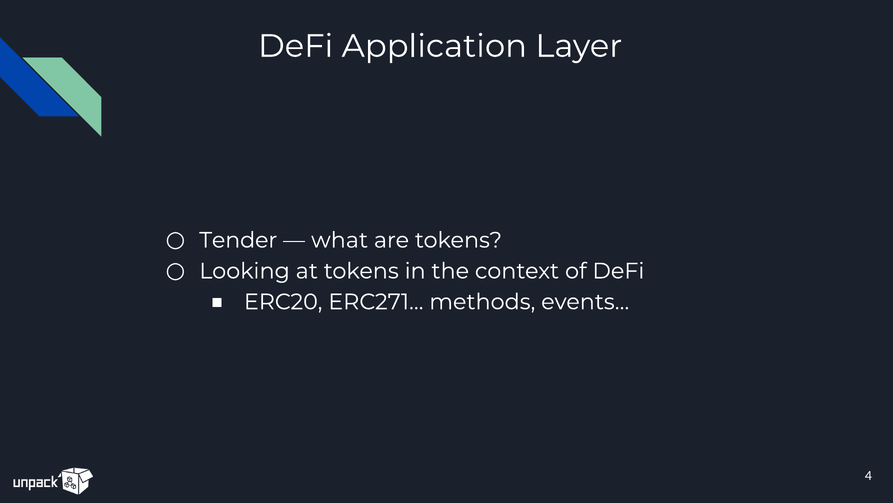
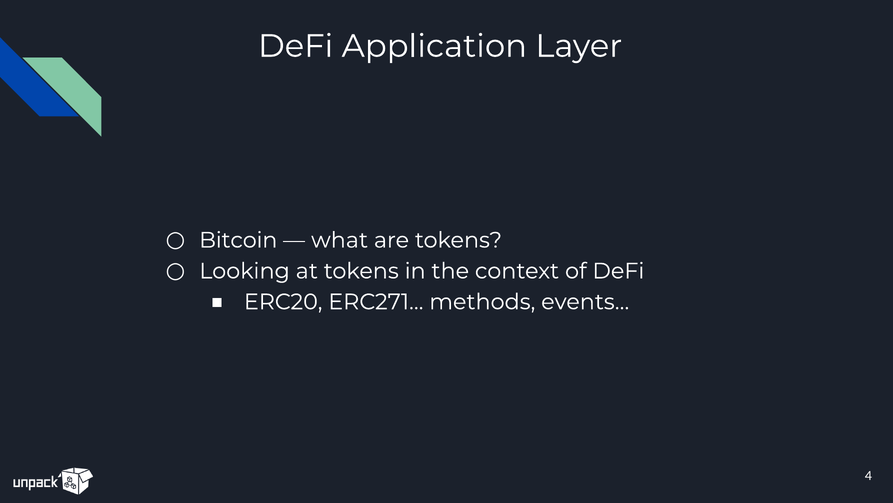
Tender: Tender -> Bitcoin
